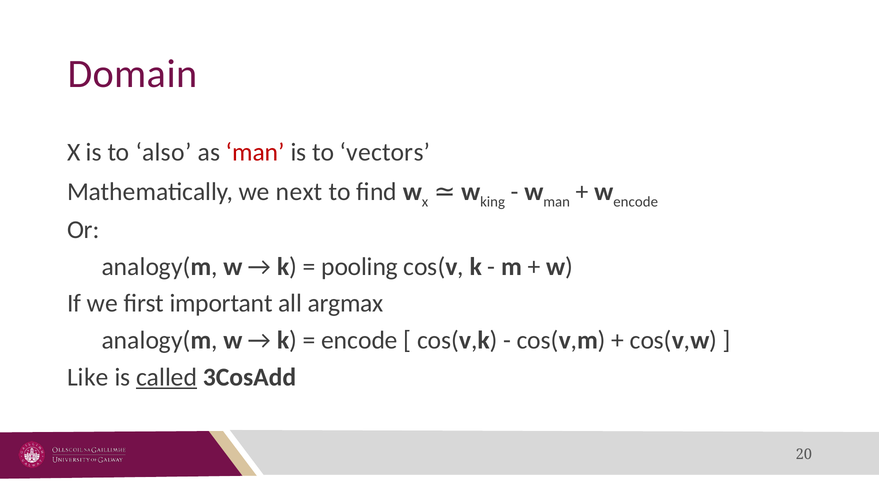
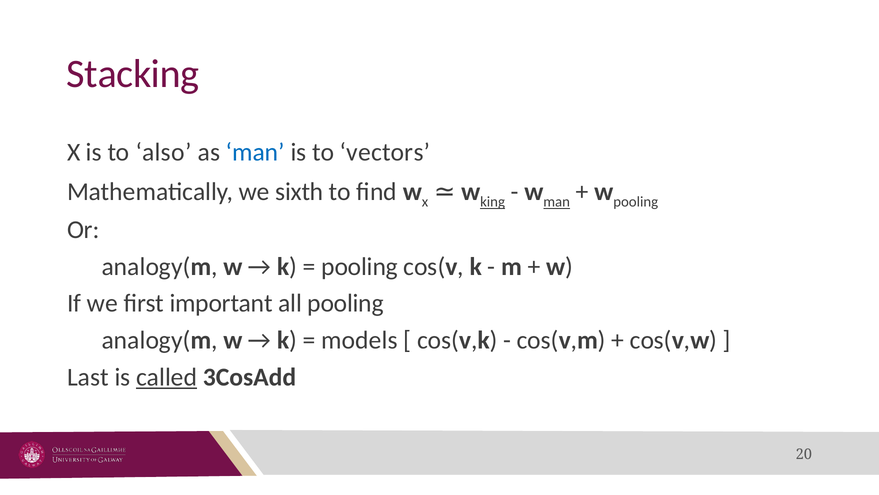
Domain: Domain -> Stacking
man at (255, 152) colour: red -> blue
next: next -> sixth
king underline: none -> present
man at (557, 202) underline: none -> present
w encode: encode -> pooling
all argmax: argmax -> pooling
encode at (359, 340): encode -> models
Like: Like -> Last
